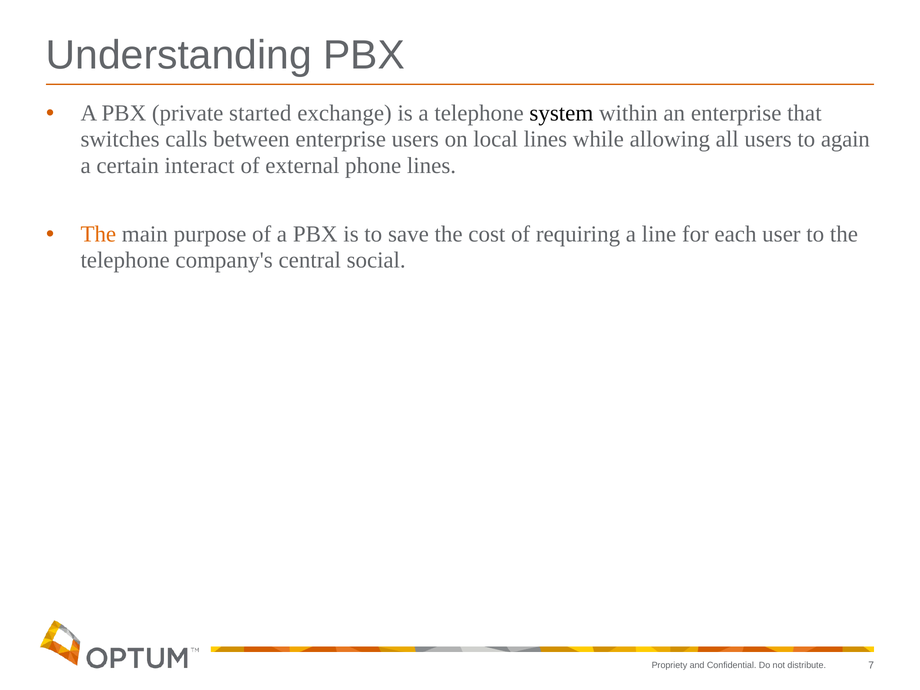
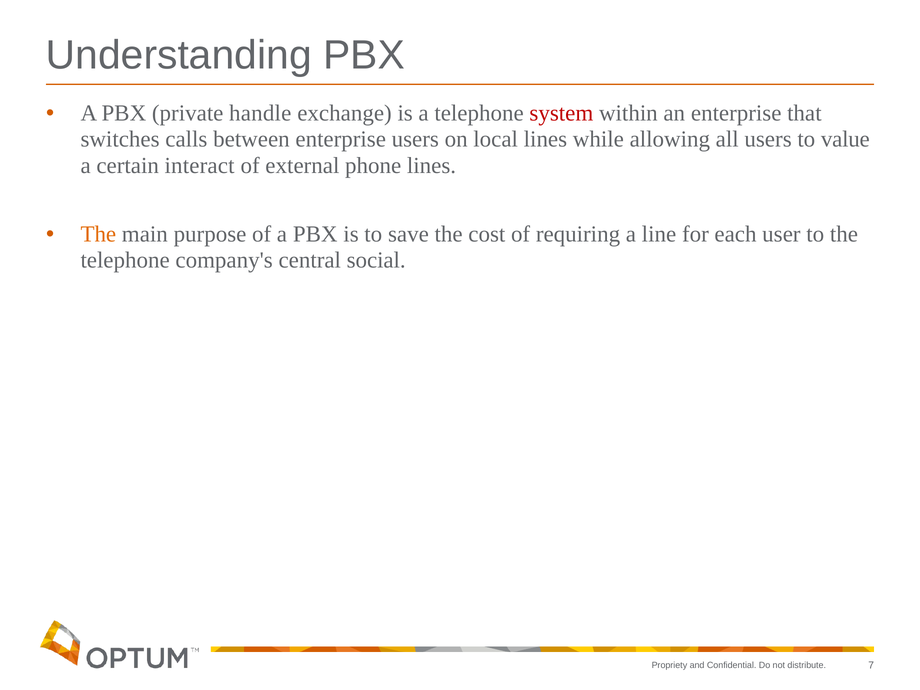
started: started -> handle
system colour: black -> red
again: again -> value
